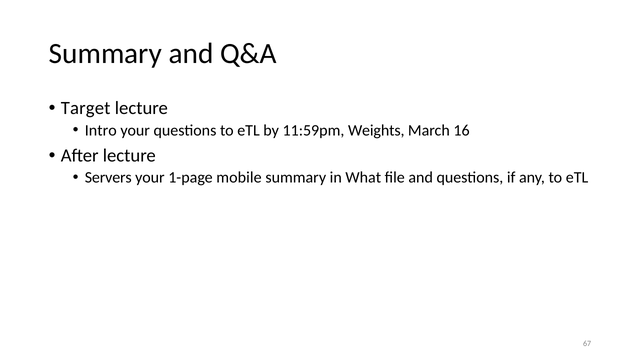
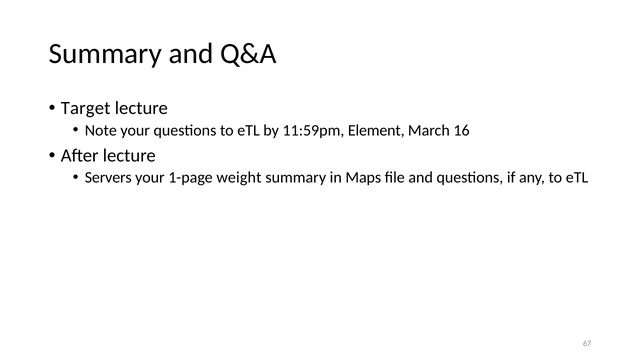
Intro: Intro -> Note
Weights: Weights -> Element
mobile: mobile -> weight
What: What -> Maps
